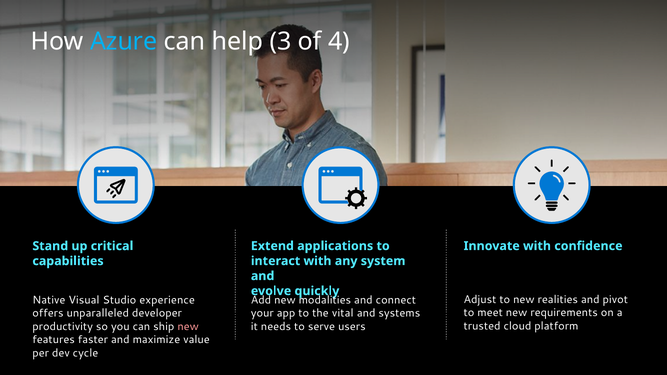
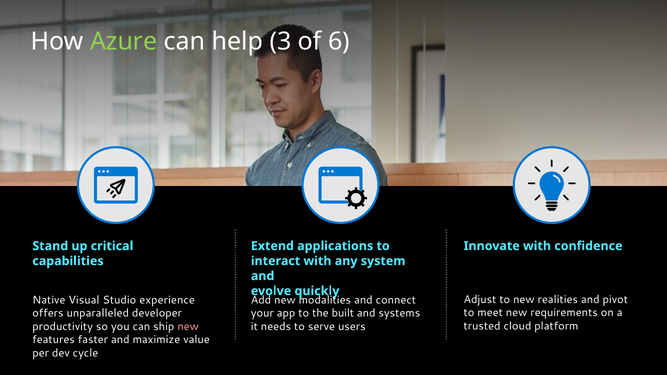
Azure colour: light blue -> light green
4: 4 -> 6
vital: vital -> built
